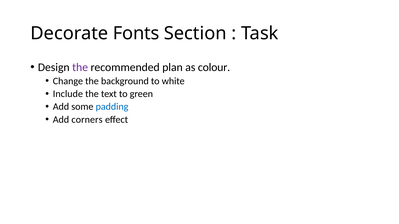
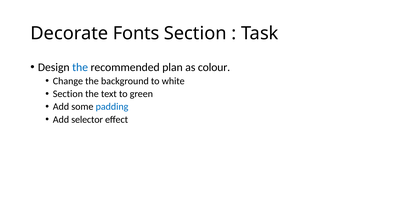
the at (80, 67) colour: purple -> blue
Include at (68, 94): Include -> Section
corners: corners -> selector
